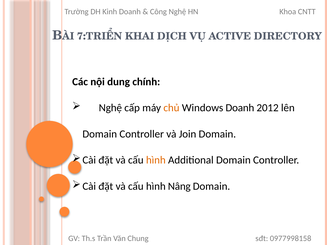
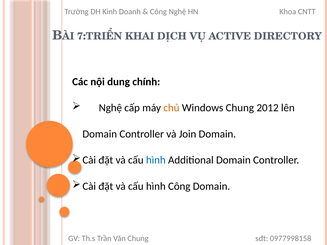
Windows Doanh: Doanh -> Chung
hình at (156, 160) colour: orange -> blue
hình Nâng: Nâng -> Công
